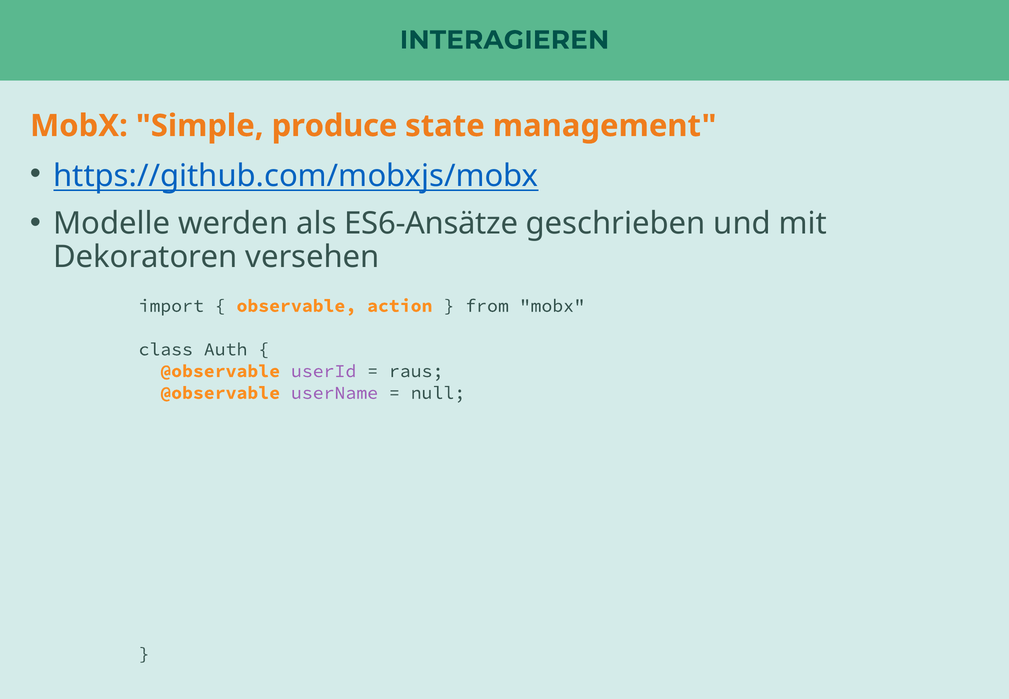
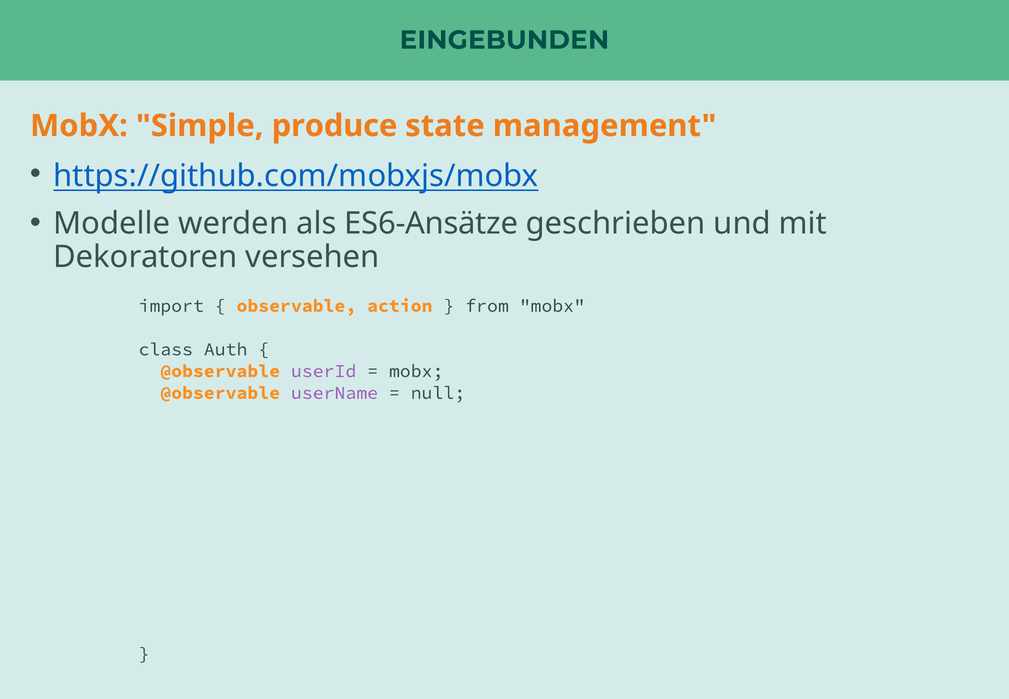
INTERAGIEREN: INTERAGIEREN -> EINGEBUNDEN
raus at (416, 371): raus -> mobx
